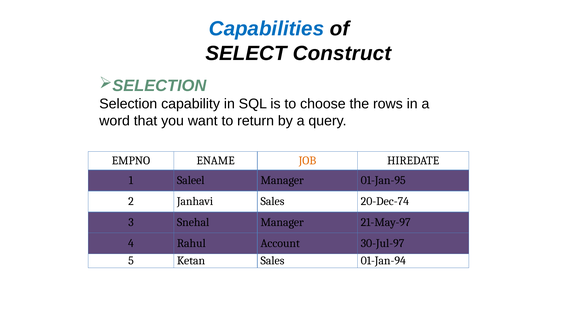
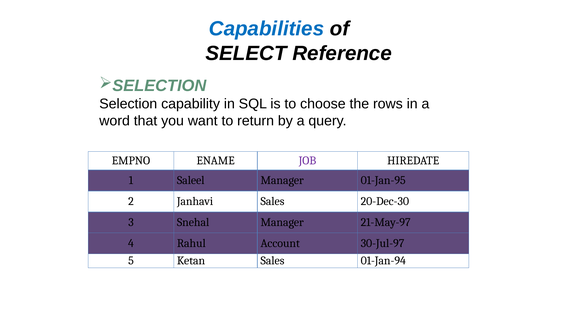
Construct: Construct -> Reference
JOB colour: orange -> purple
20-Dec-74: 20-Dec-74 -> 20-Dec-30
